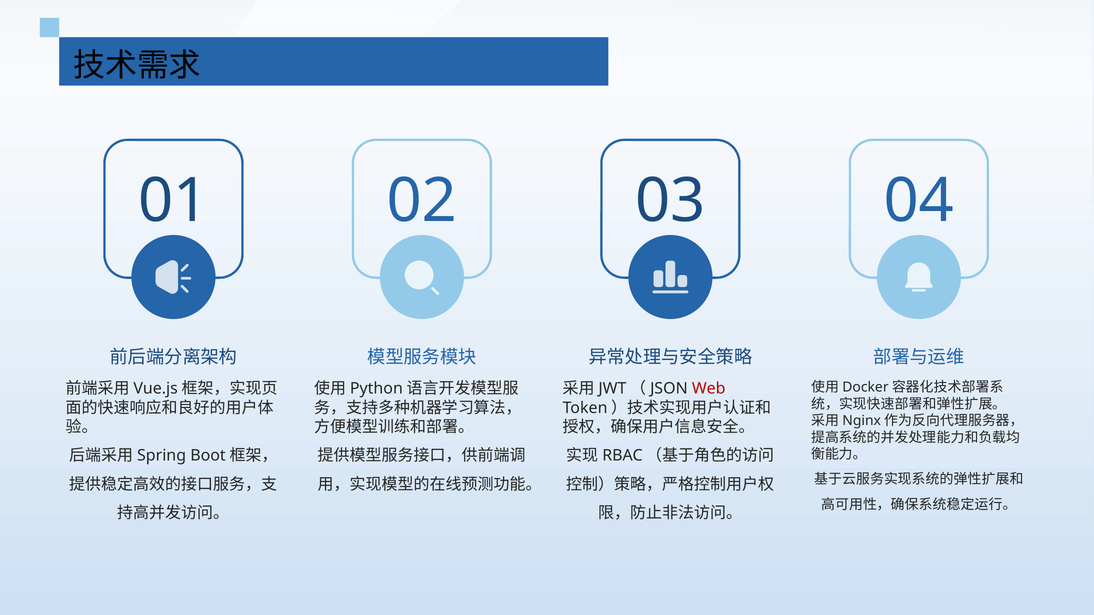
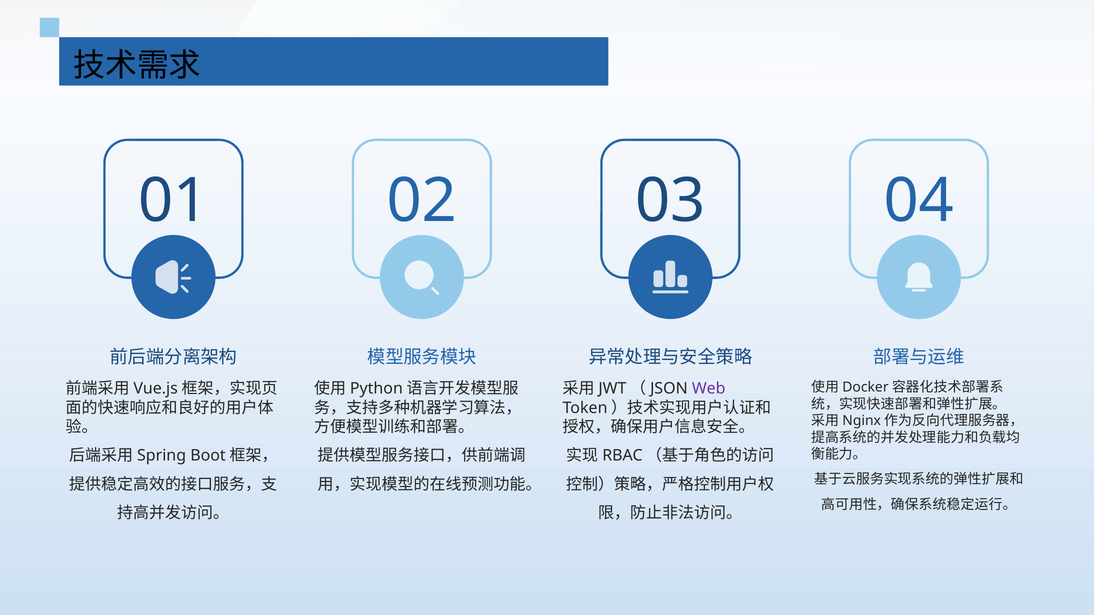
Web colour: red -> purple
